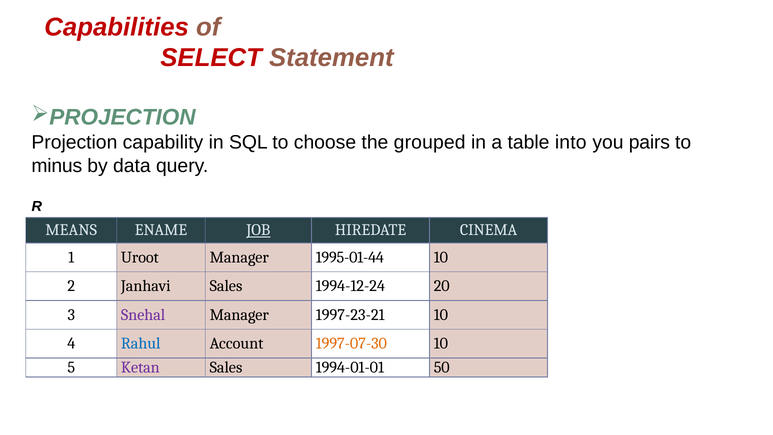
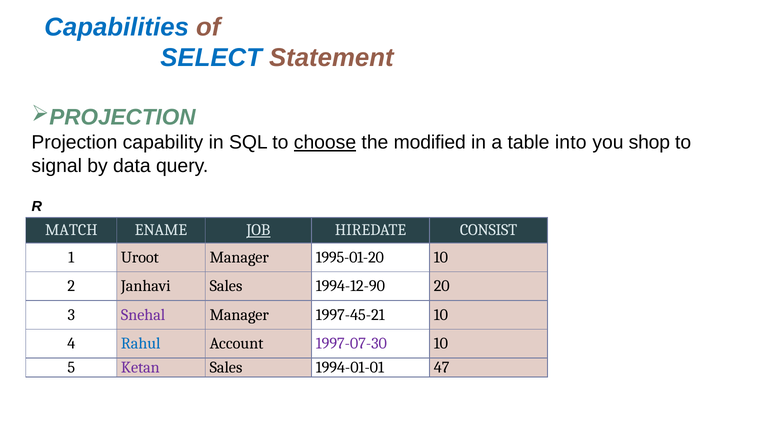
Capabilities colour: red -> blue
SELECT colour: red -> blue
choose underline: none -> present
grouped: grouped -> modified
pairs: pairs -> shop
minus: minus -> signal
MEANS: MEANS -> MATCH
CINEMA: CINEMA -> CONSIST
1995-01-44: 1995-01-44 -> 1995-01-20
1994-12-24: 1994-12-24 -> 1994-12-90
1997-23-21: 1997-23-21 -> 1997-45-21
1997-07-30 colour: orange -> purple
50: 50 -> 47
